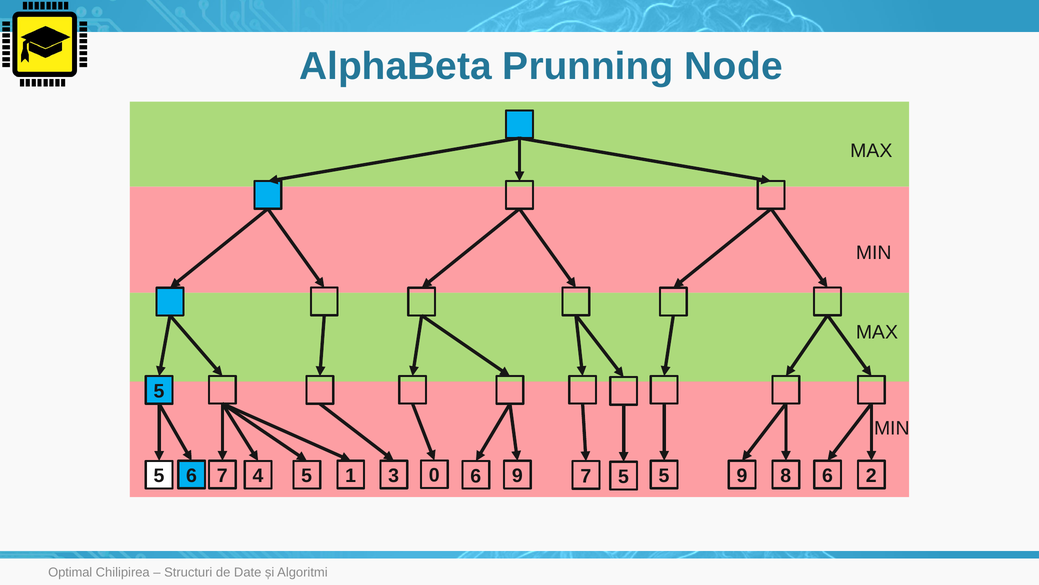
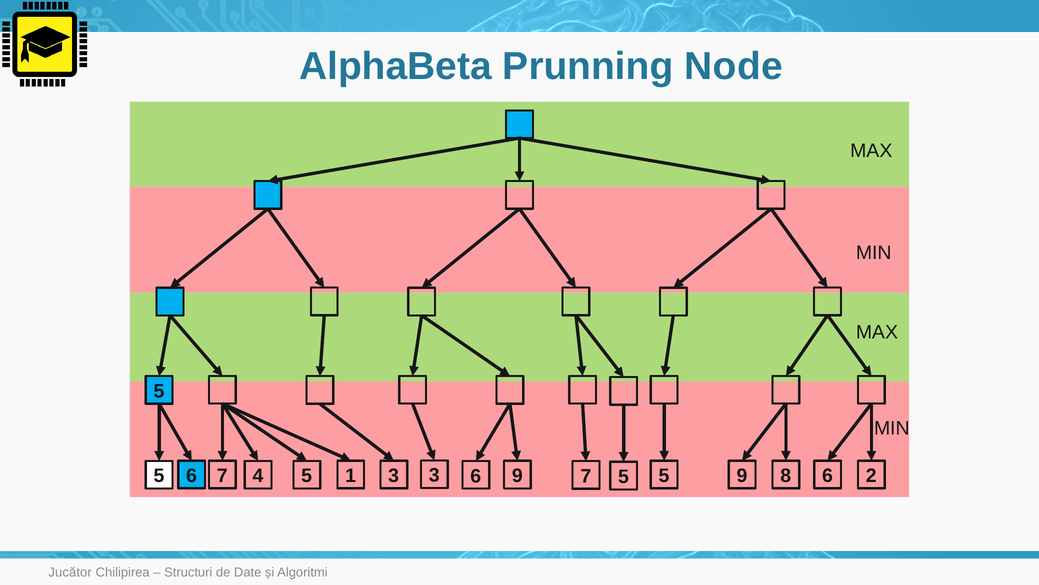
1 0: 0 -> 3
Optimal: Optimal -> Jucător
